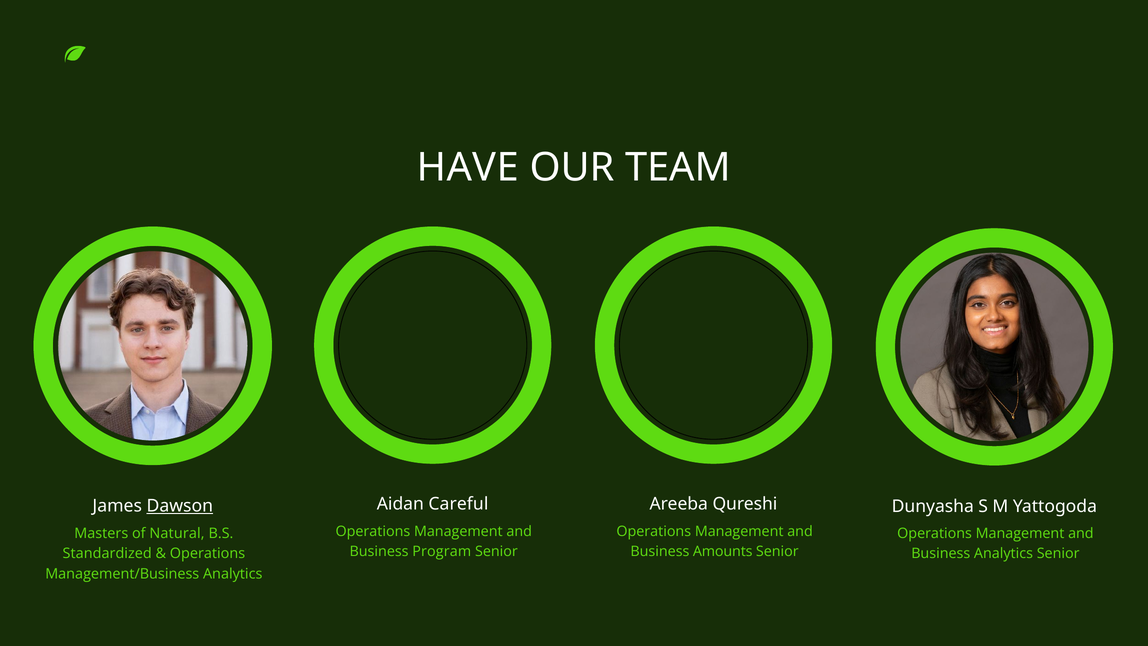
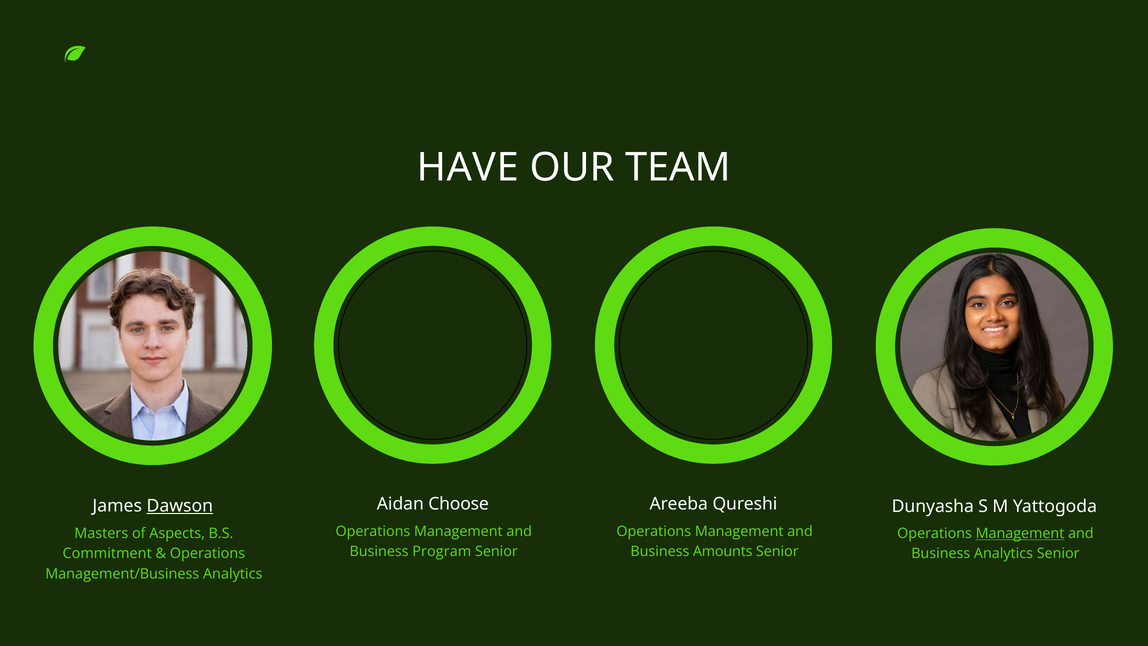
Careful: Careful -> Choose
Natural: Natural -> Aspects
Management at (1020, 533) underline: none -> present
Standardized: Standardized -> Commitment
